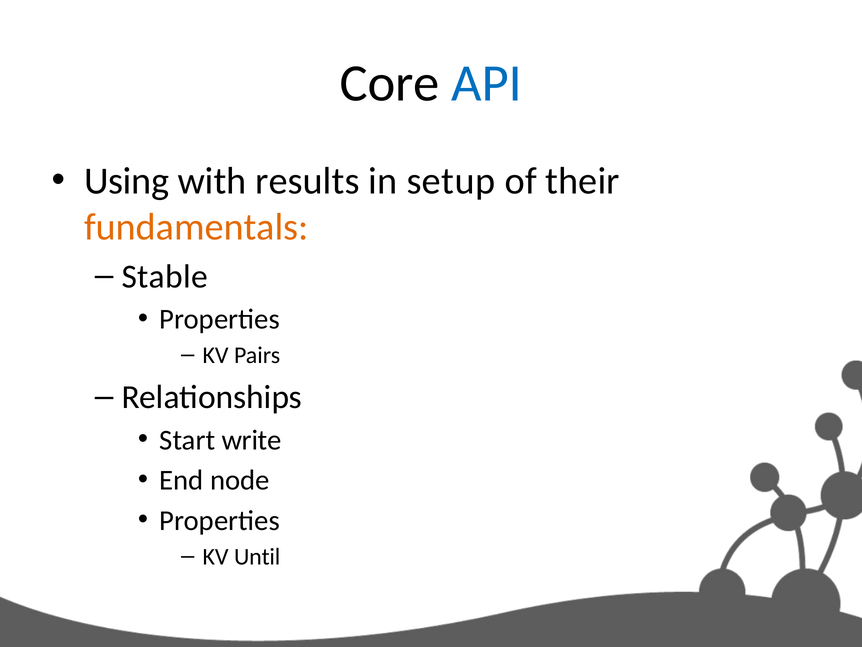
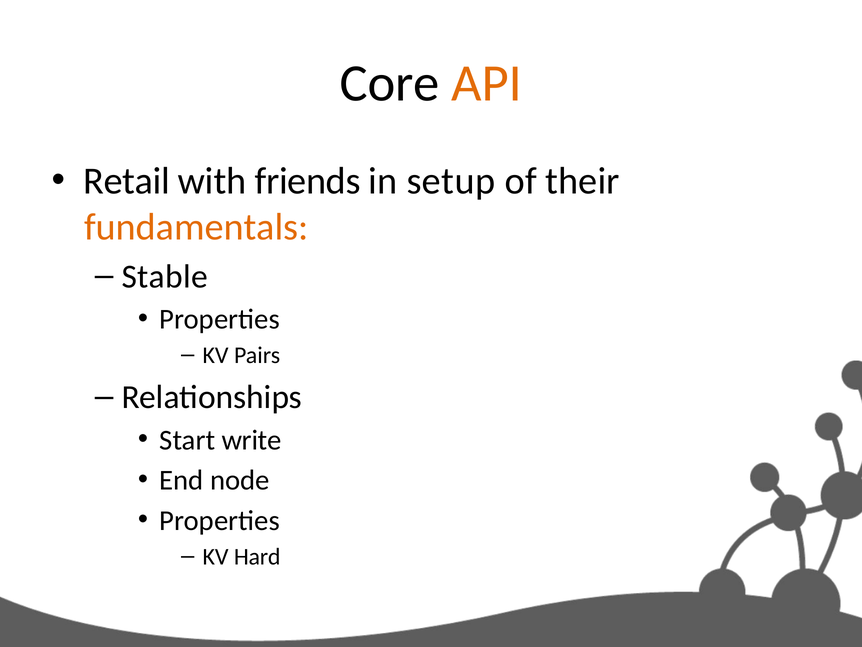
API colour: blue -> orange
Using: Using -> Retail
results: results -> friends
Until: Until -> Hard
